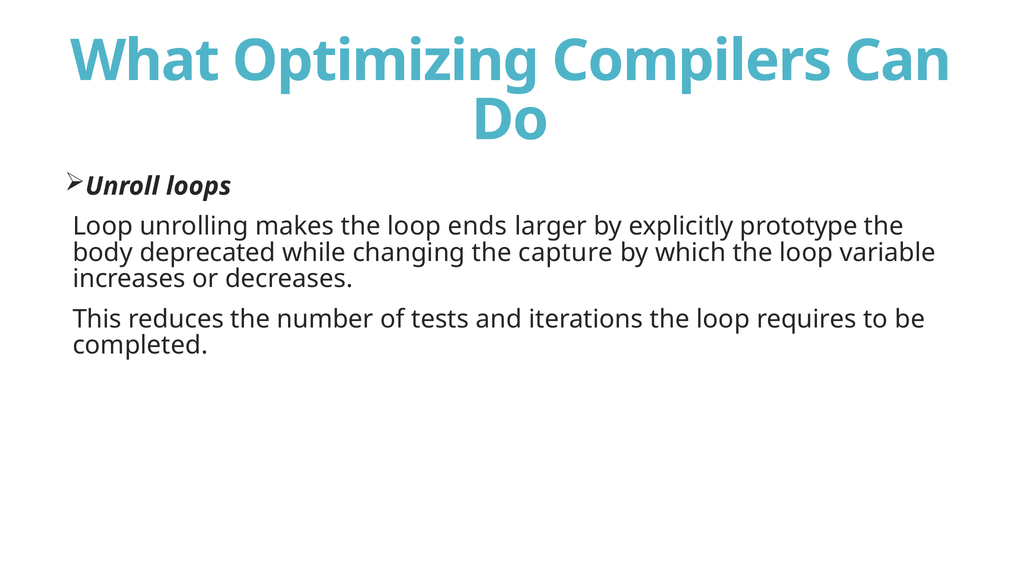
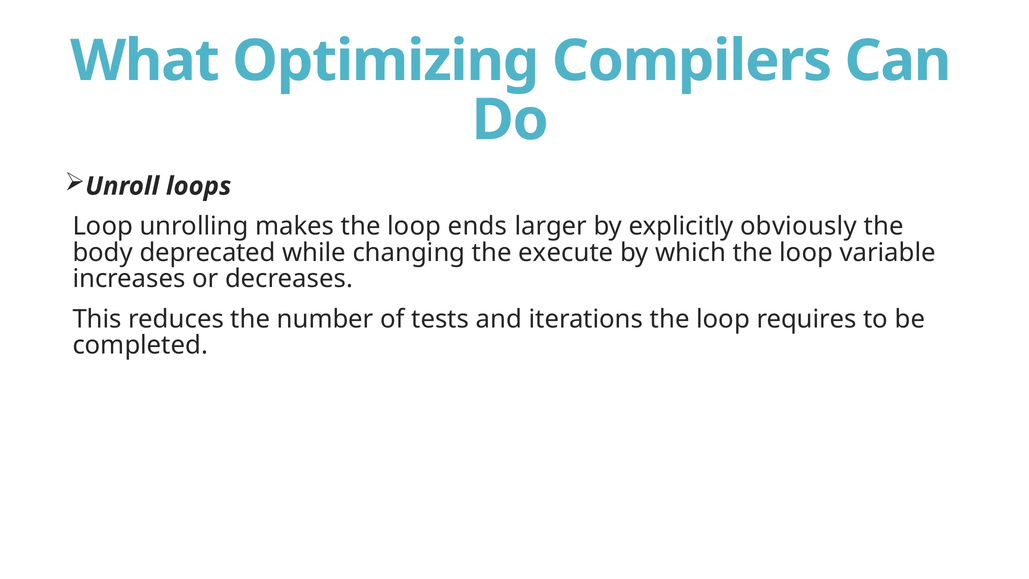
prototype: prototype -> obviously
capture: capture -> execute
